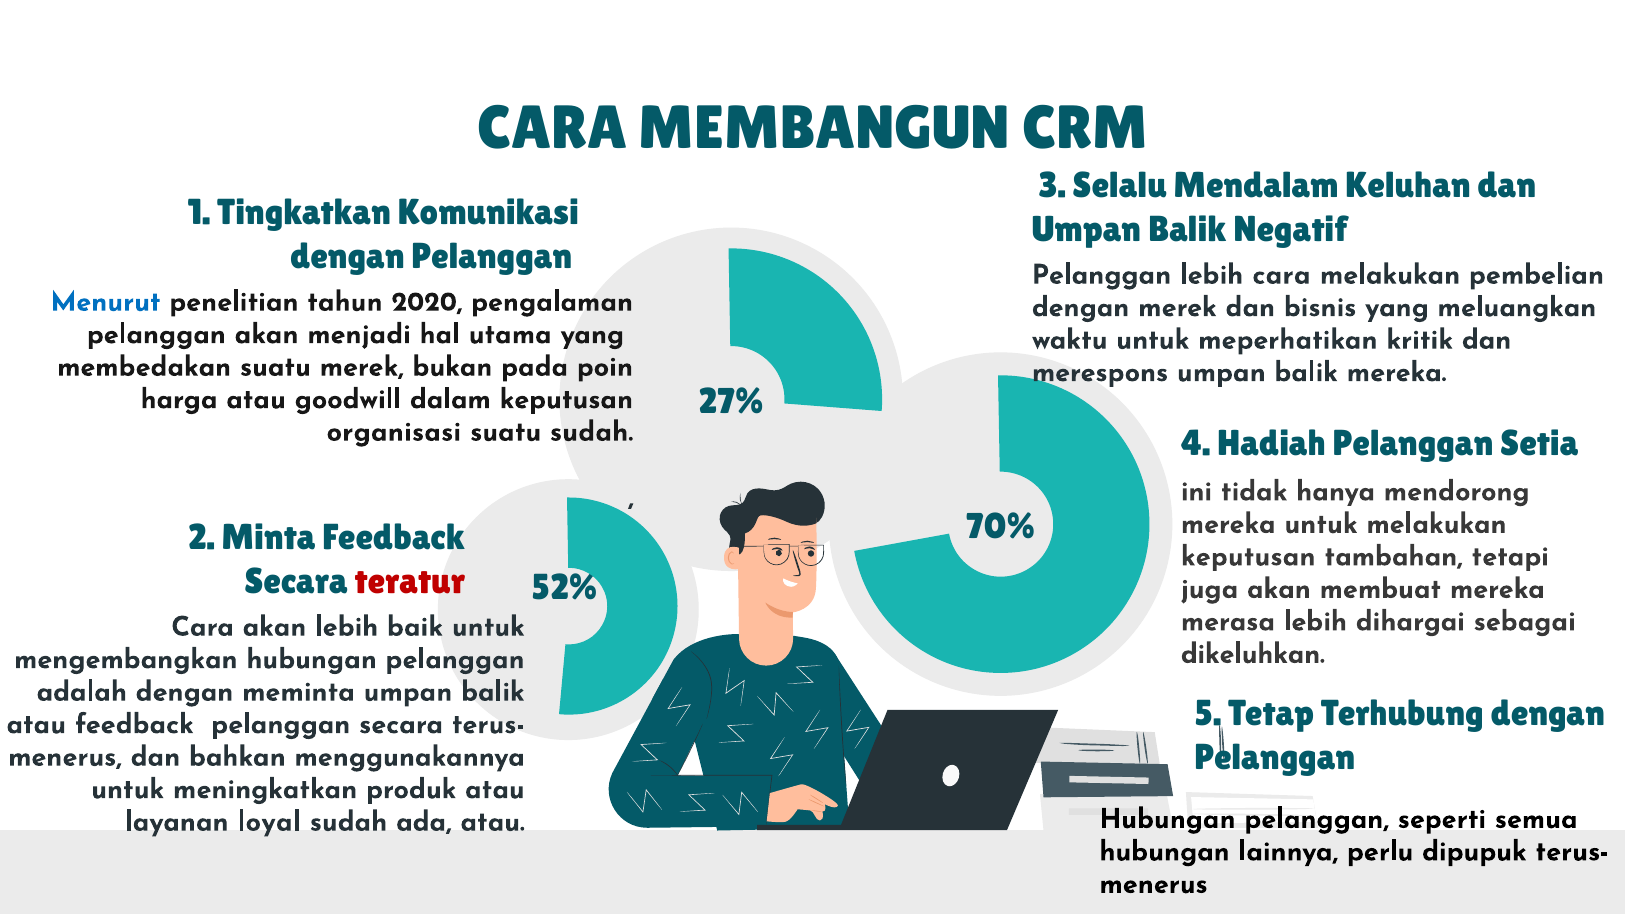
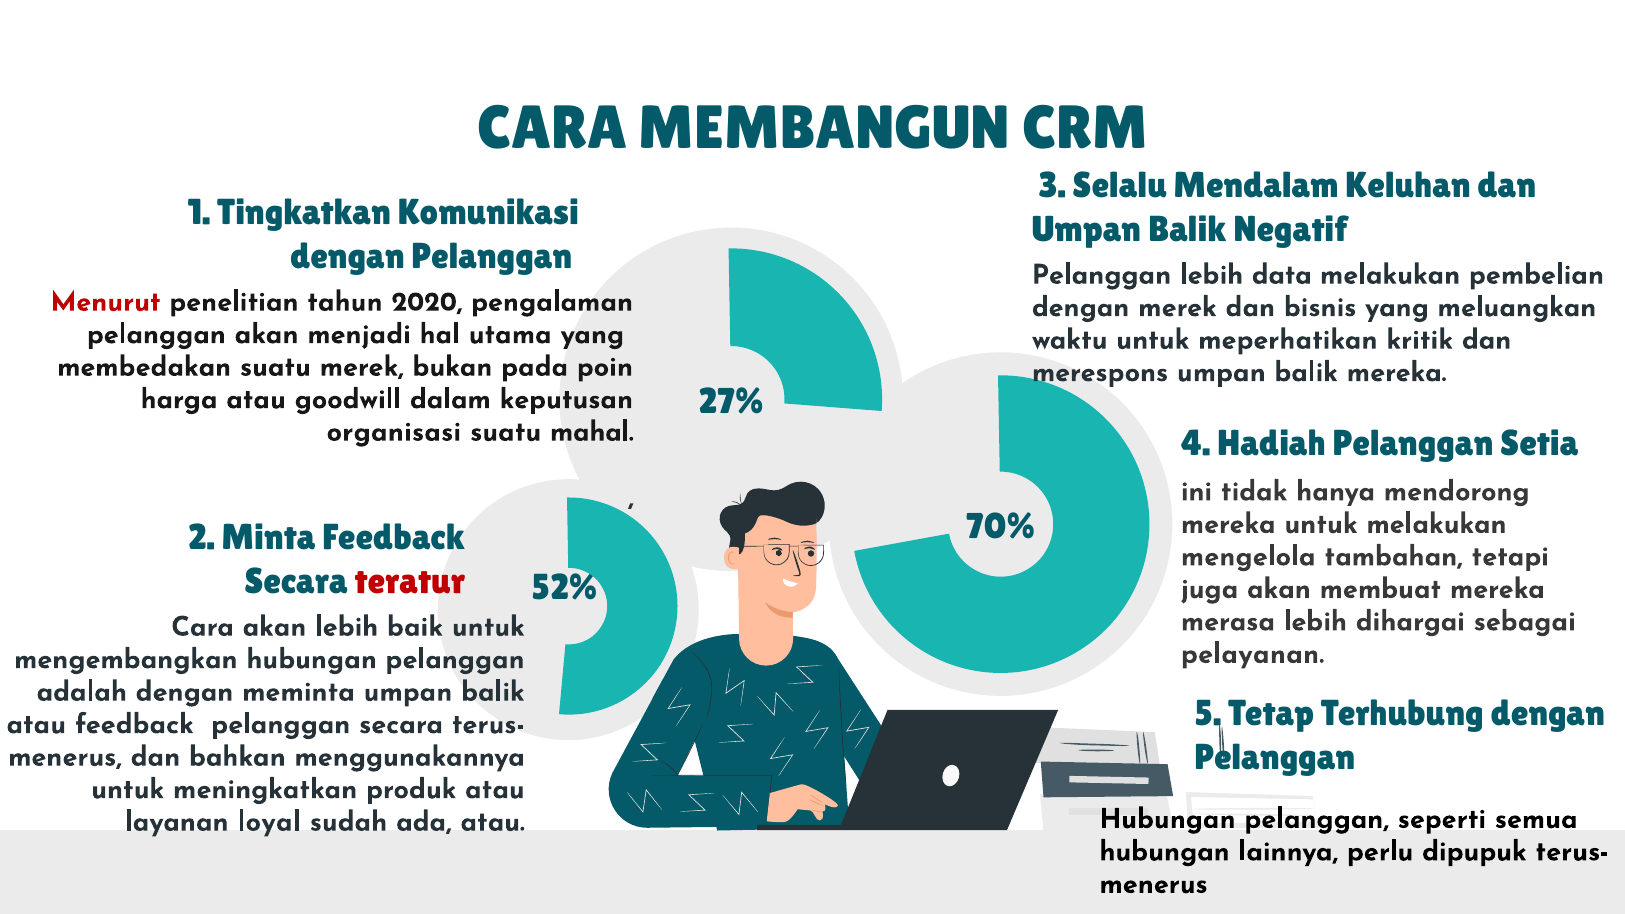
lebih cara: cara -> data
Menurut colour: blue -> red
suatu sudah: sudah -> mahal
keputusan at (1248, 556): keputusan -> mengelola
dikeluhkan: dikeluhkan -> pelayanan
